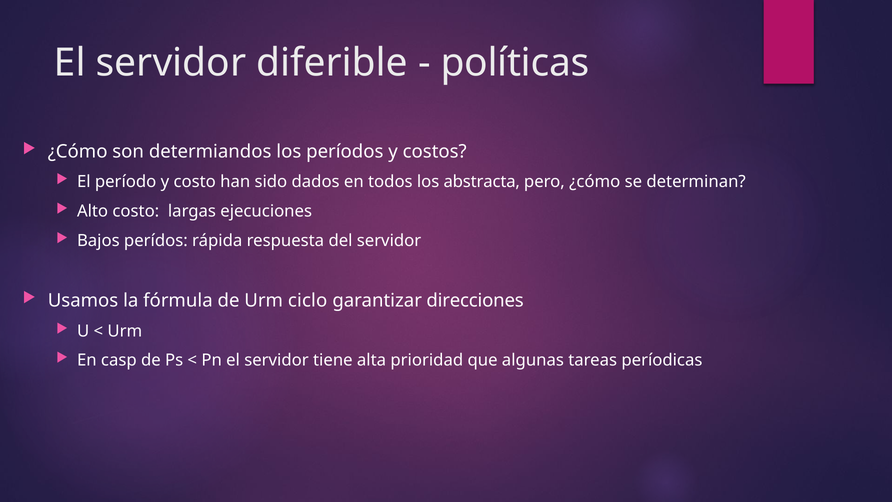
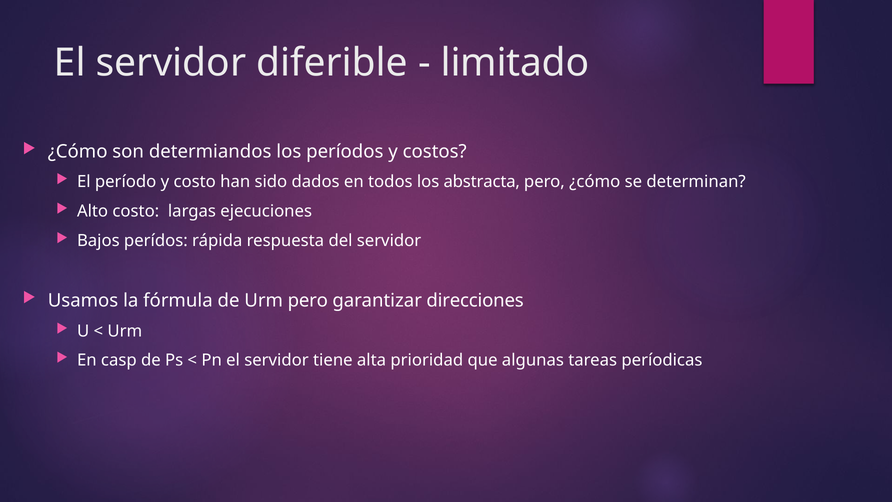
políticas: políticas -> limitado
Urm ciclo: ciclo -> pero
